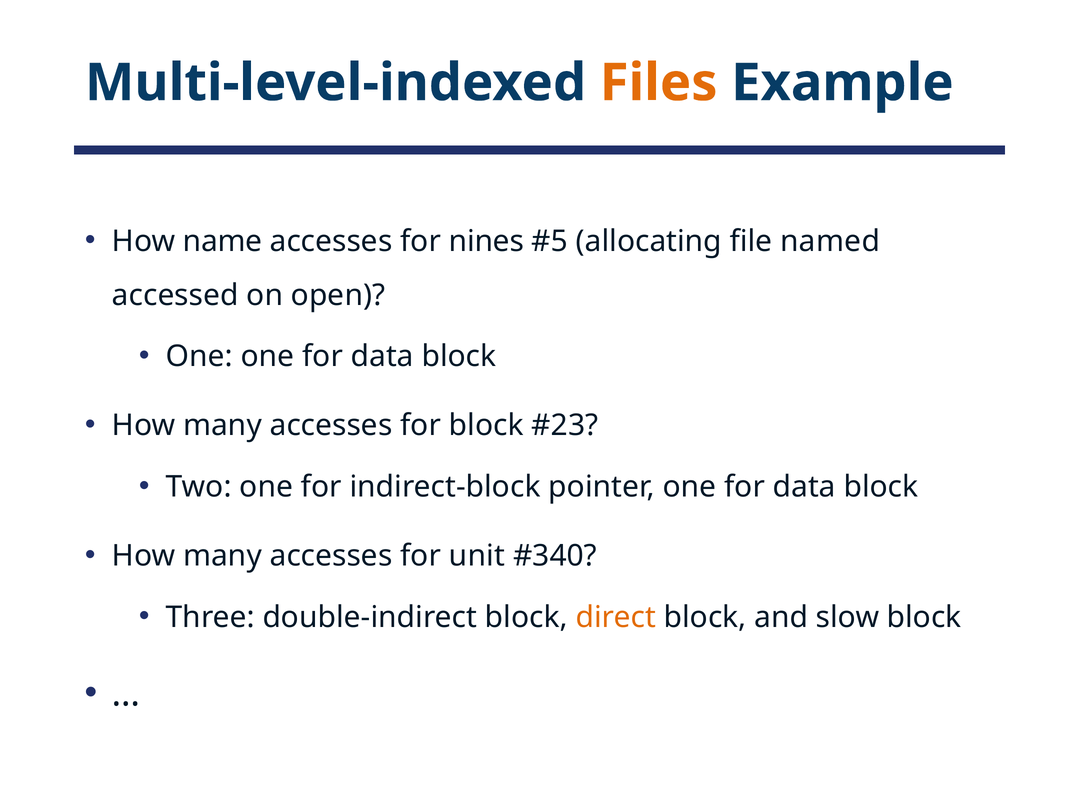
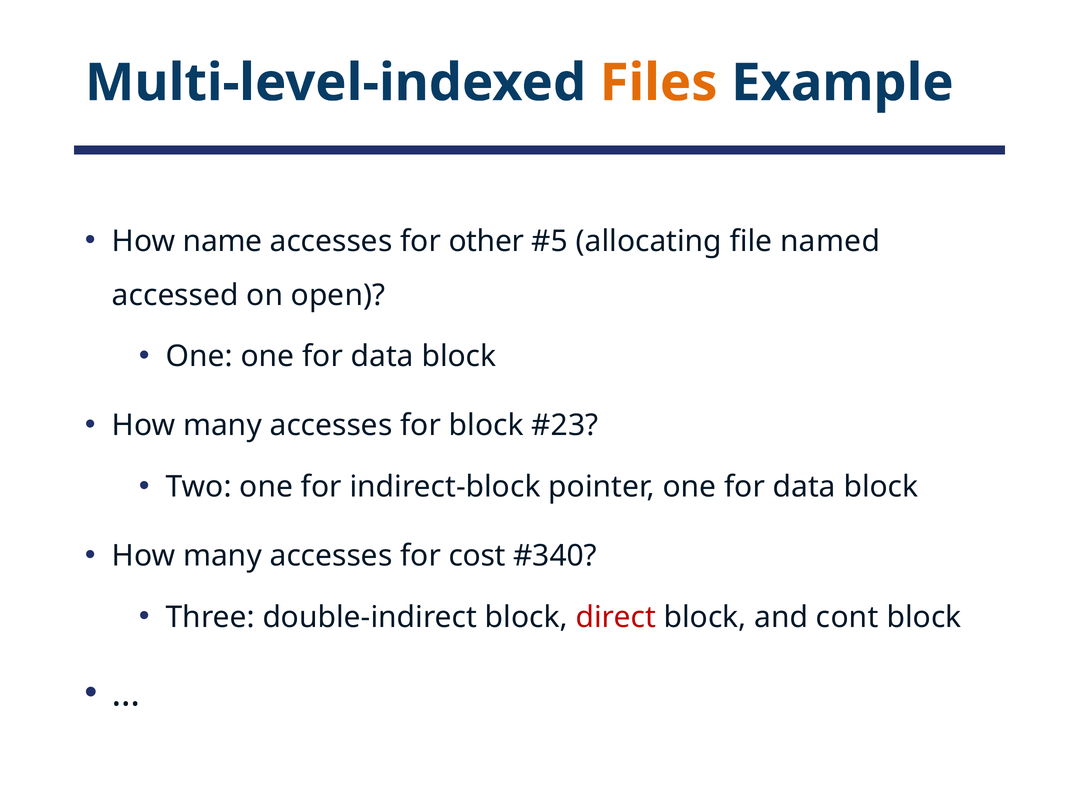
nines: nines -> other
unit: unit -> cost
direct colour: orange -> red
slow: slow -> cont
